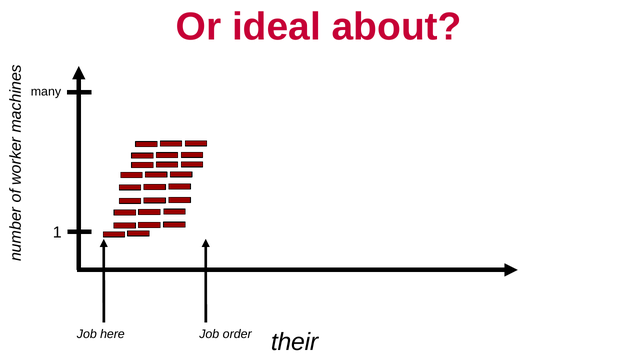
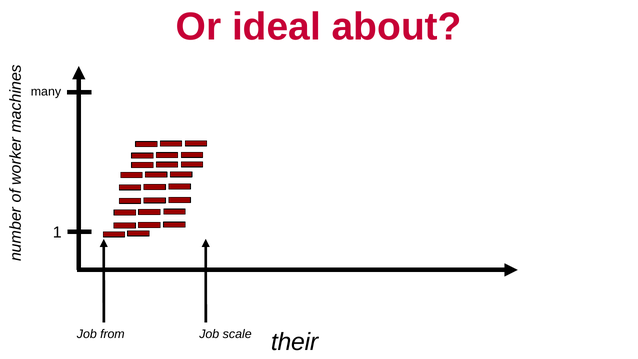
here: here -> from
order: order -> scale
